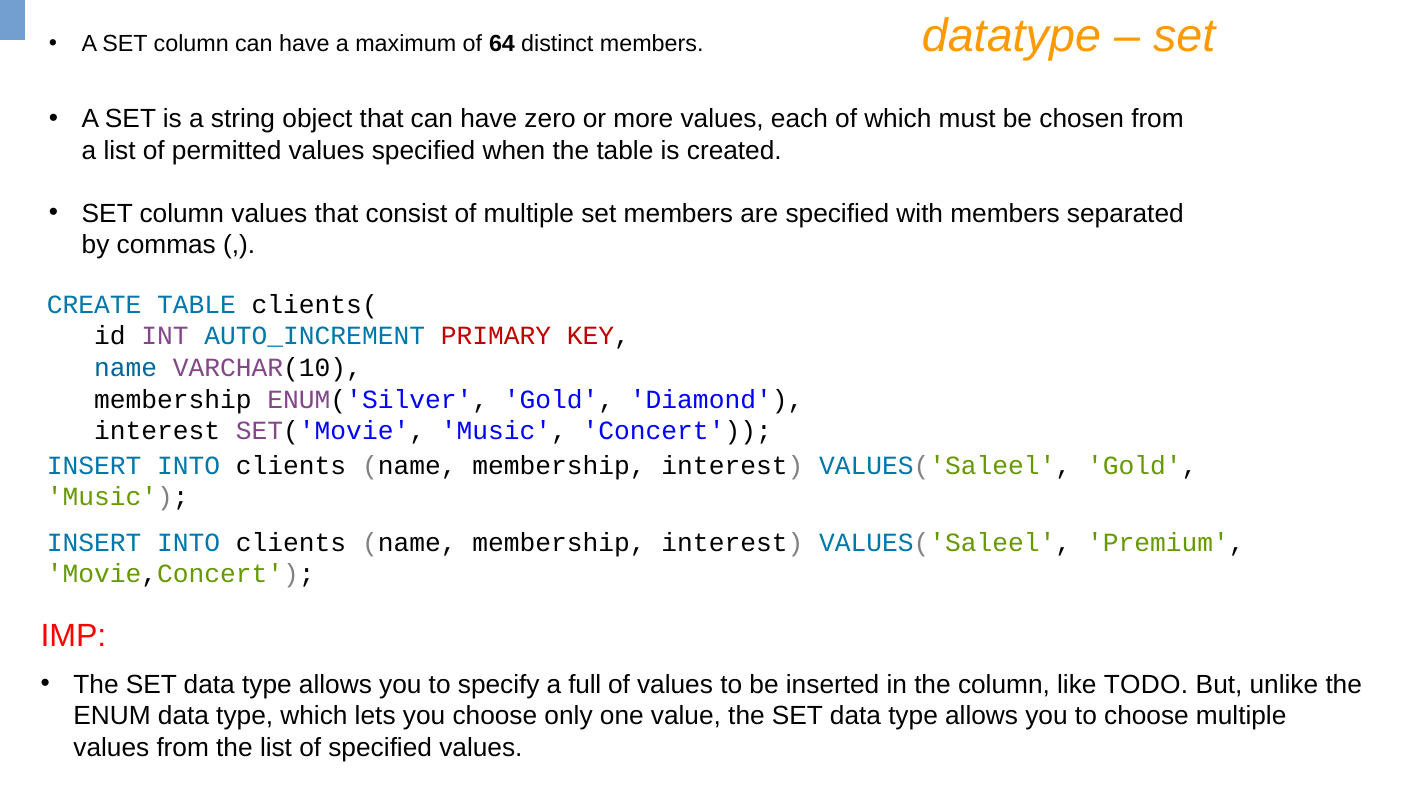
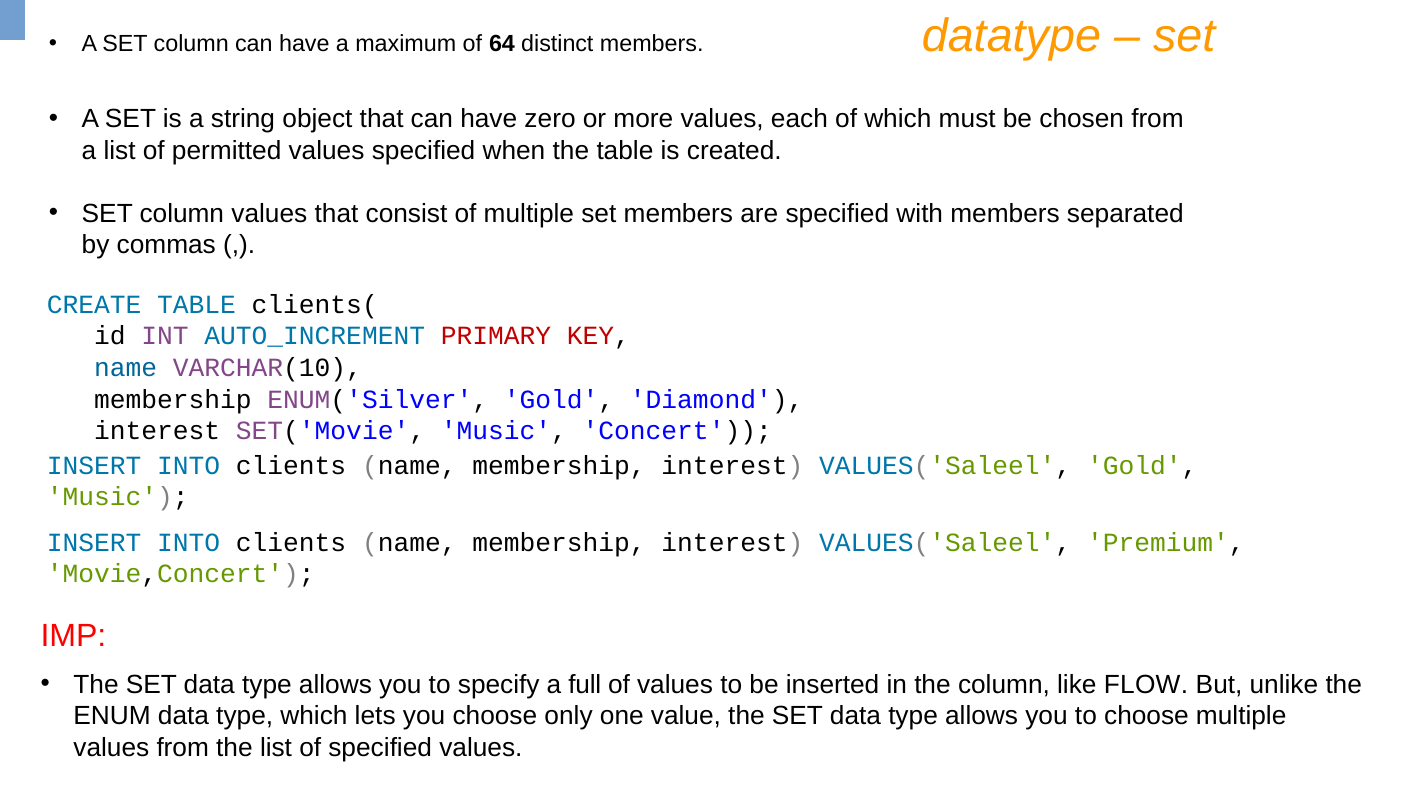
TODO: TODO -> FLOW
